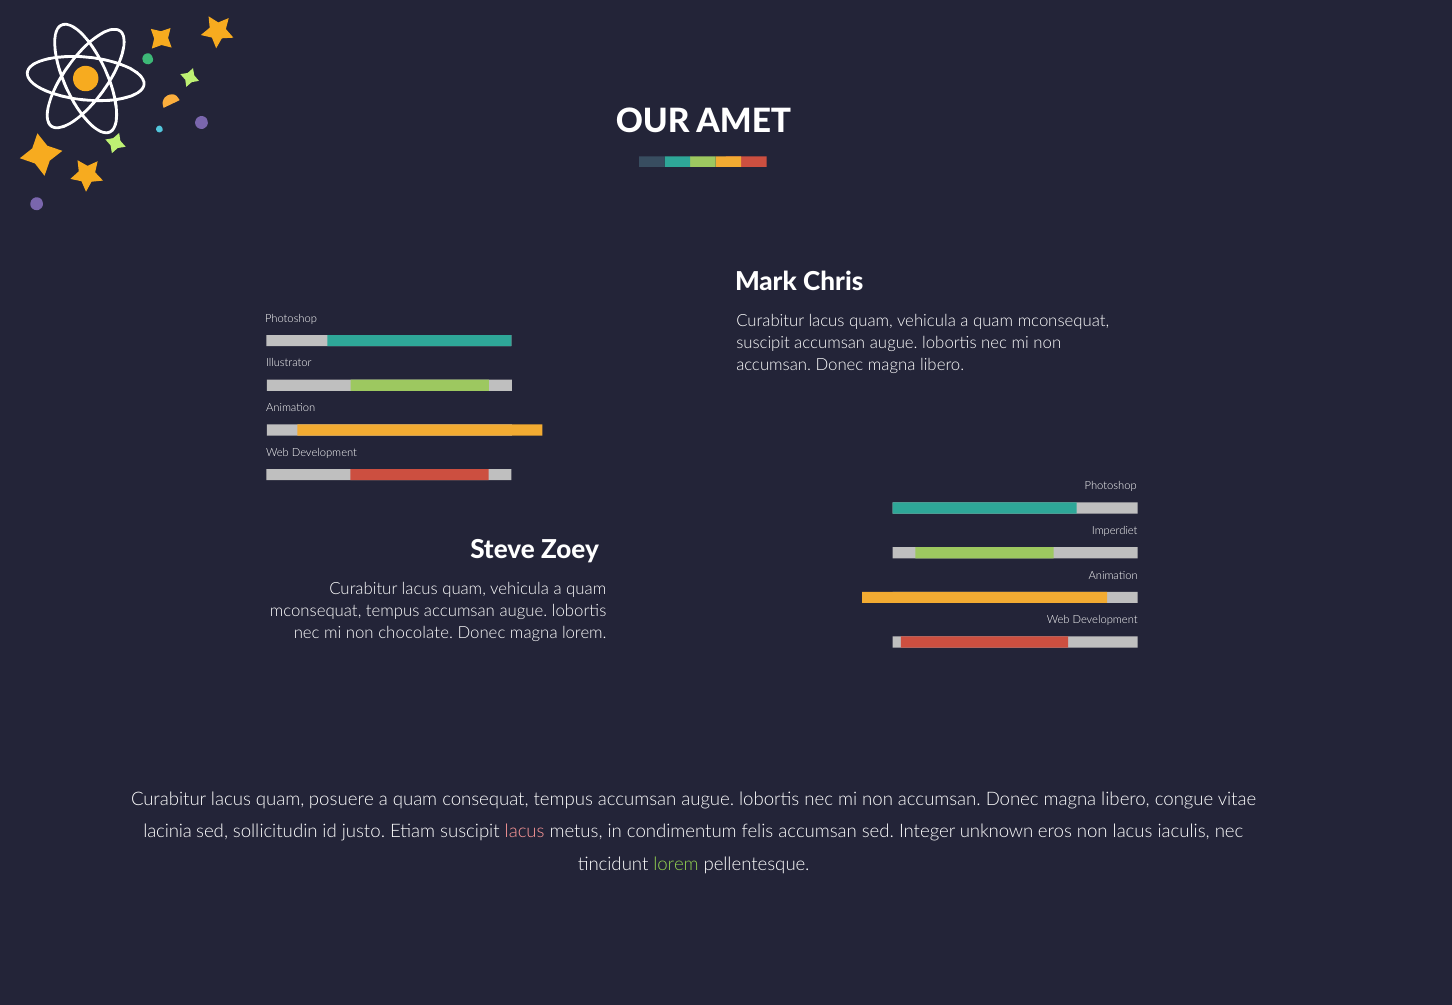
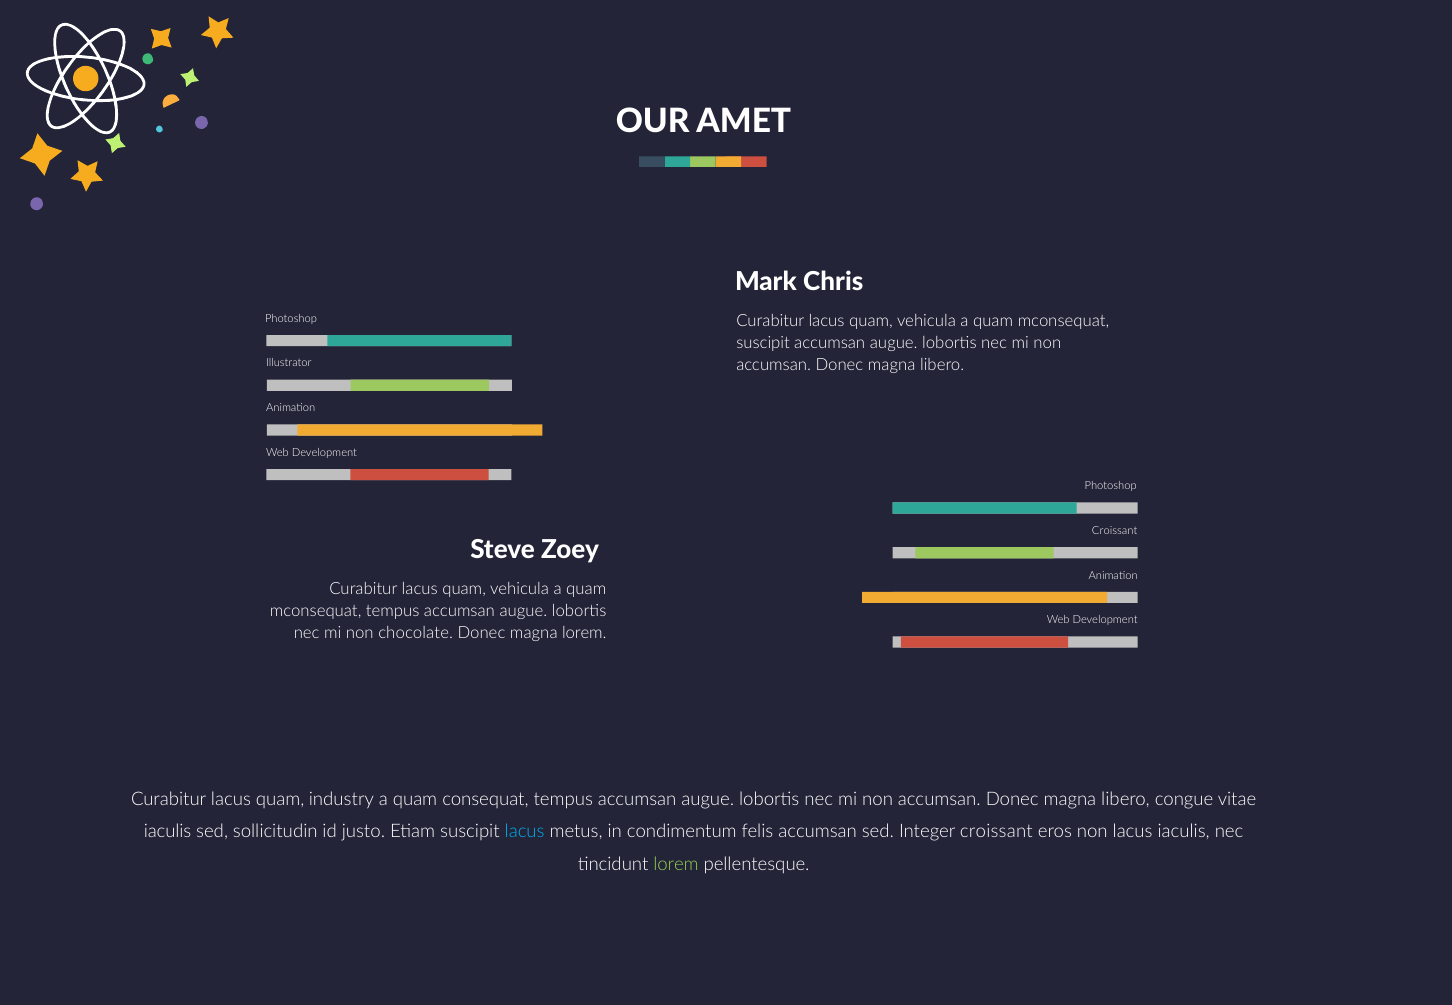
Imperdiet at (1115, 531): Imperdiet -> Croissant
posuere: posuere -> industry
lacinia at (168, 832): lacinia -> iaculis
lacus at (525, 832) colour: pink -> light blue
Integer unknown: unknown -> croissant
